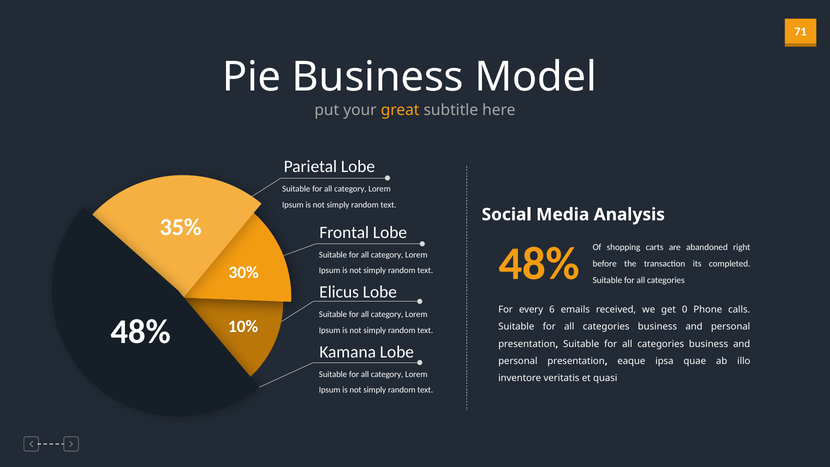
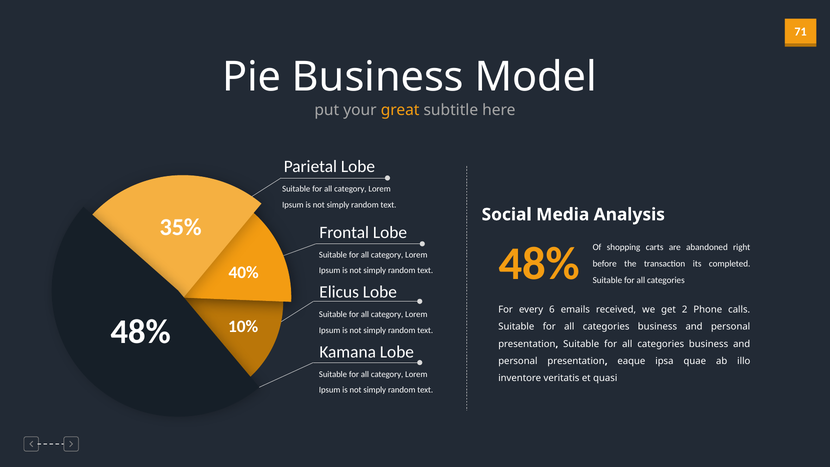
30%: 30% -> 40%
0: 0 -> 2
